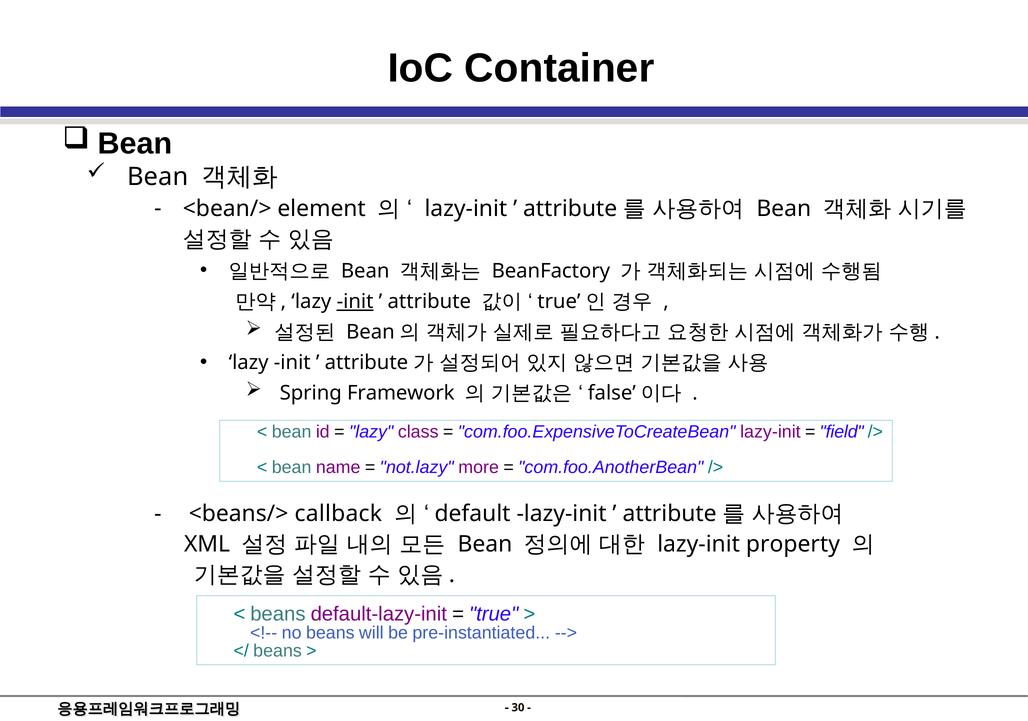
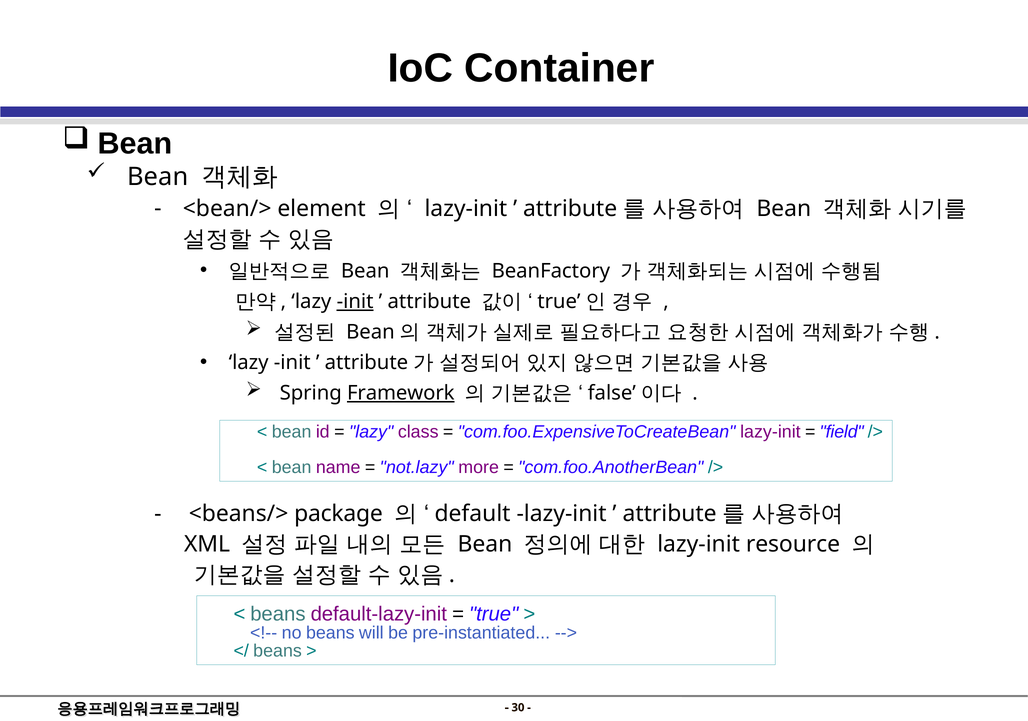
Framework underline: none -> present
callback: callback -> package
property: property -> resource
